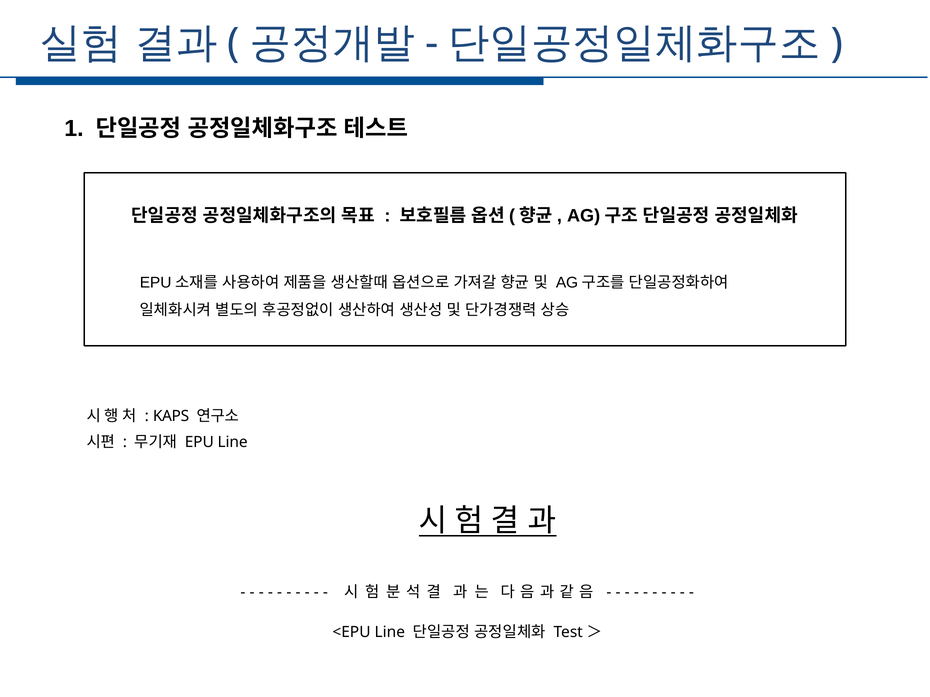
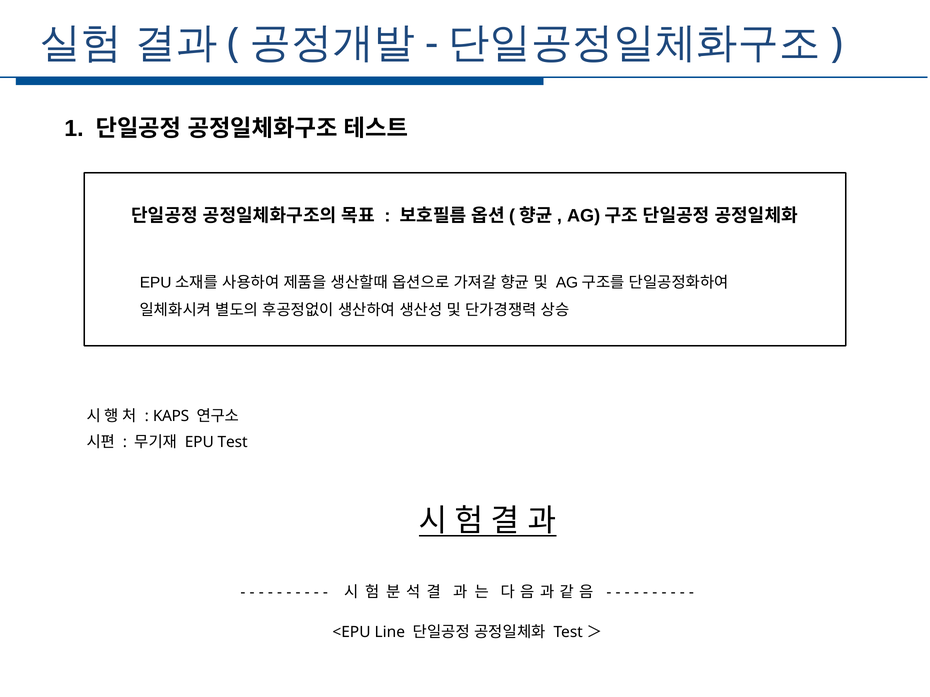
EPU Line: Line -> Test
